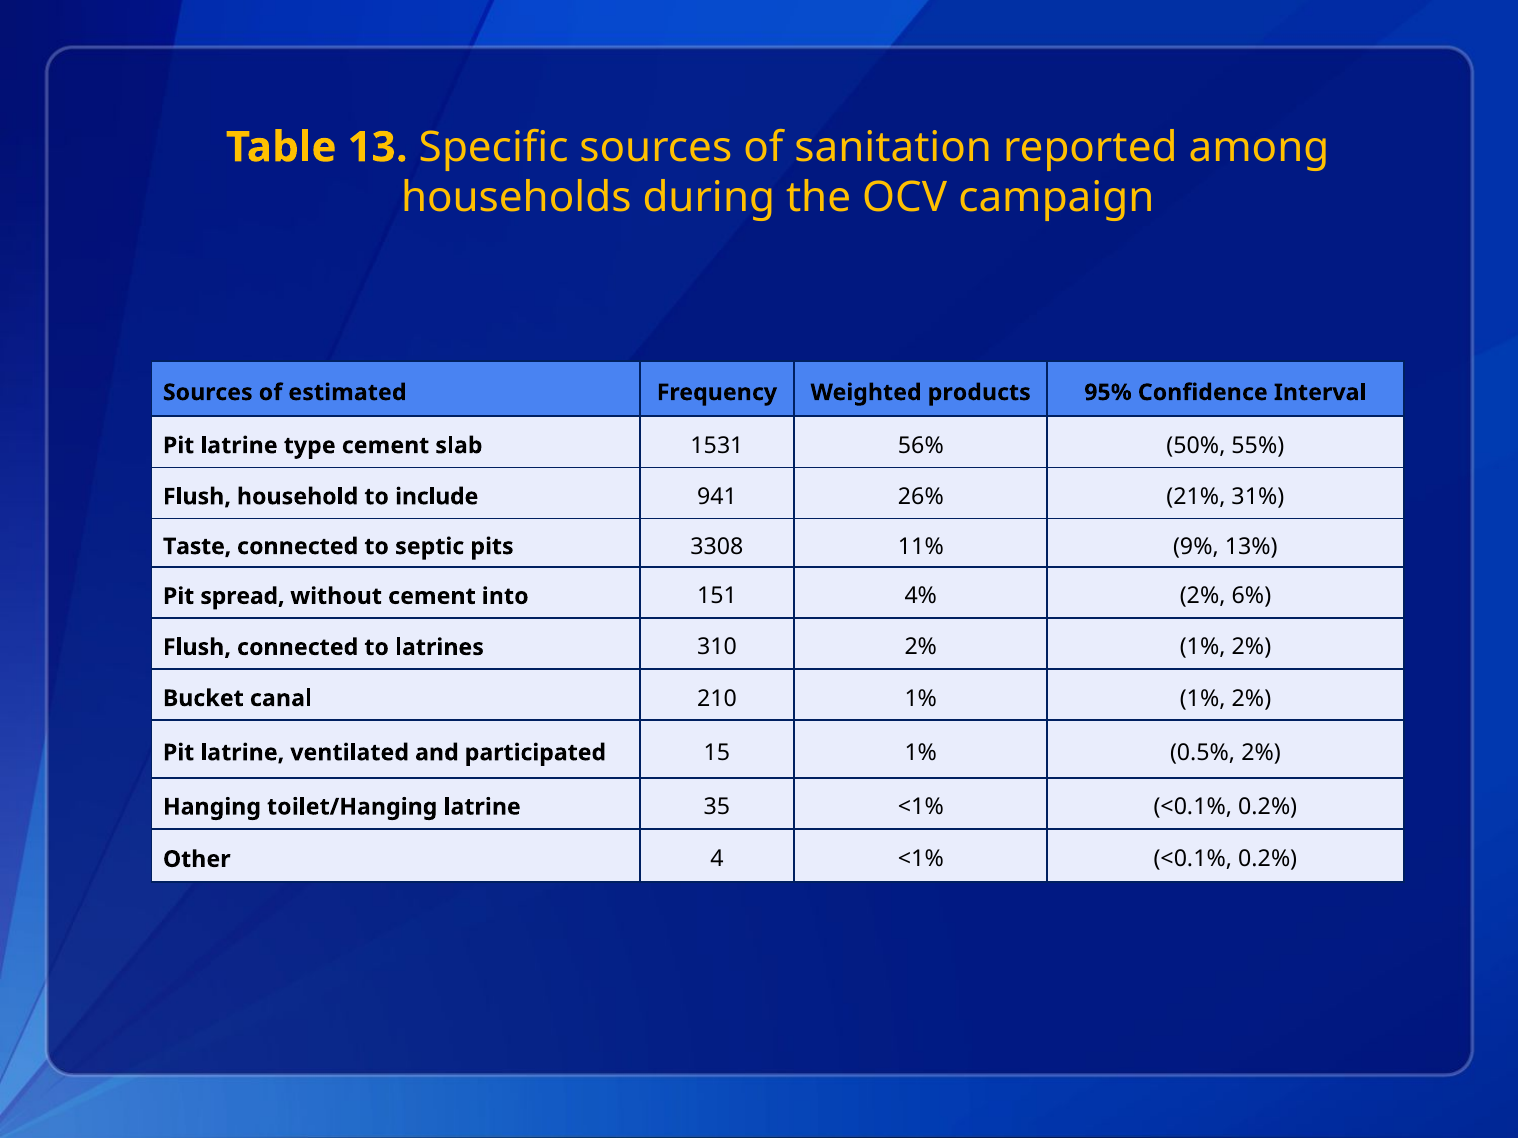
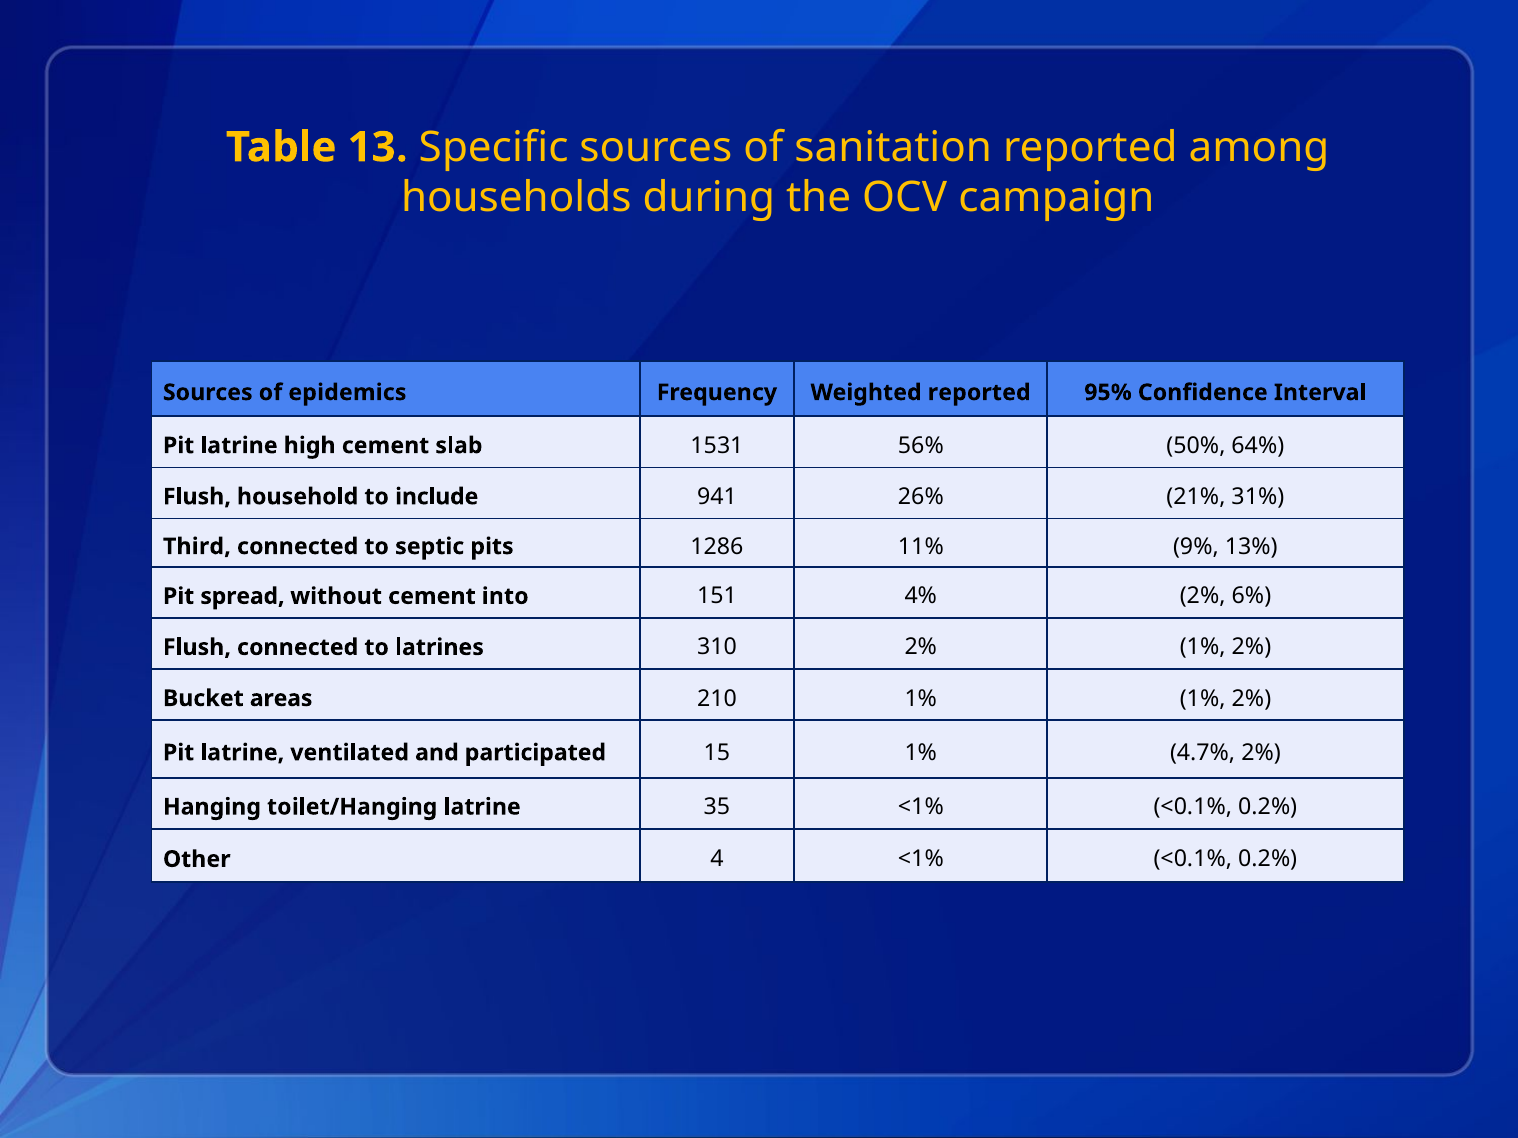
estimated: estimated -> epidemics
Weighted products: products -> reported
type: type -> high
55%: 55% -> 64%
Taste: Taste -> Third
3308: 3308 -> 1286
canal: canal -> areas
0.5%: 0.5% -> 4.7%
